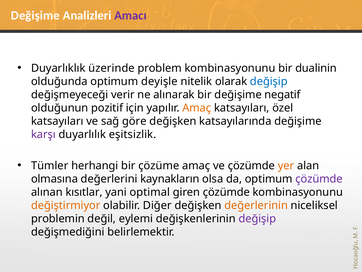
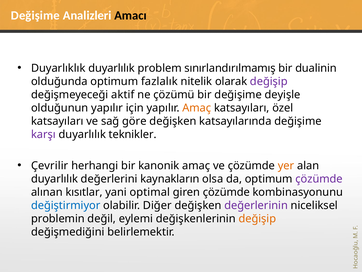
Amacı colour: purple -> black
Duyarlıklık üzerinde: üzerinde -> duyarlılık
problem kombinasyonunu: kombinasyonunu -> sınırlandırılmamış
deyişle: deyişle -> fazlalık
değişip at (269, 81) colour: blue -> purple
verir: verir -> aktif
alınarak: alınarak -> çözümü
negatif: negatif -> deyişle
olduğunun pozitif: pozitif -> yapılır
eşitsizlik: eşitsizlik -> teknikler
Tümler: Tümler -> Çevrilir
çözüme: çözüme -> kanonik
olmasına at (55, 179): olmasına -> duyarlılık
değiştirmiyor colour: orange -> blue
değerlerinin colour: orange -> purple
değişip at (257, 218) colour: purple -> orange
